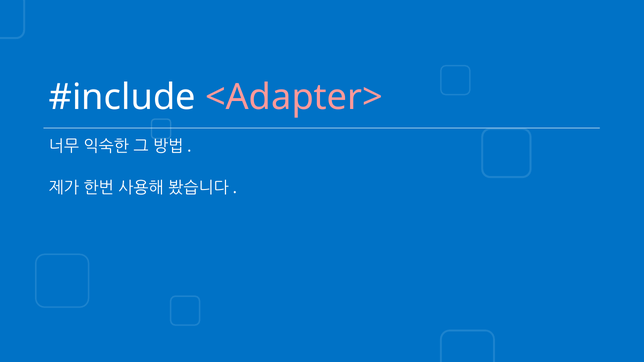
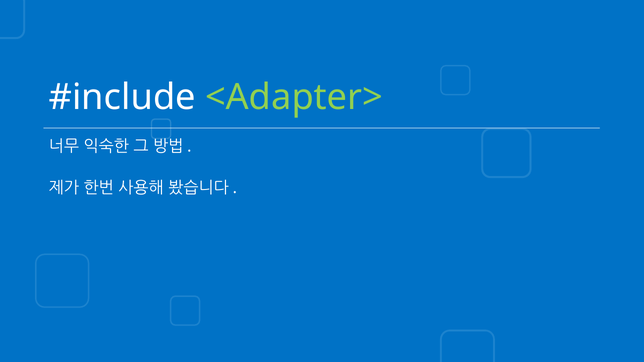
<Adapter> colour: pink -> light green
